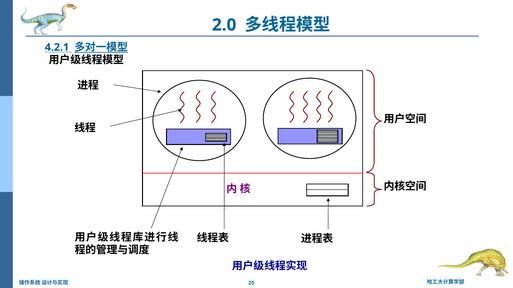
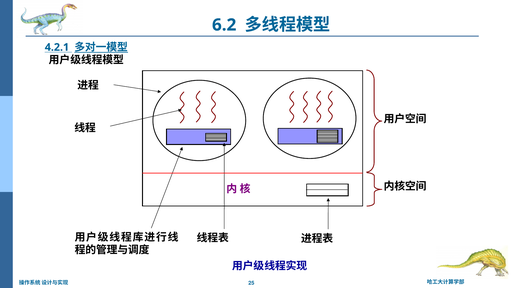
2.0: 2.0 -> 6.2
